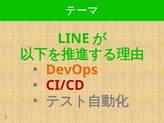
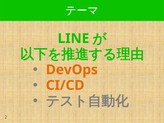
CI/CD colour: red -> orange
